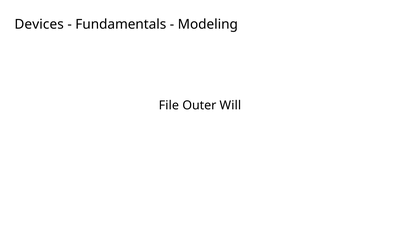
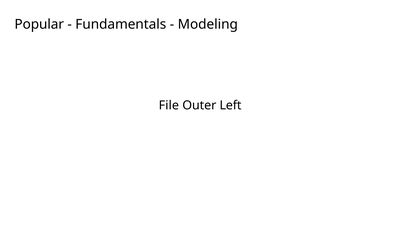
Devices: Devices -> Popular
Will: Will -> Left
